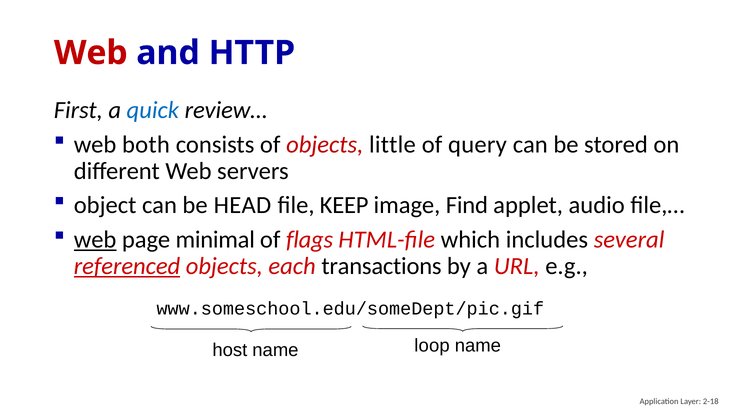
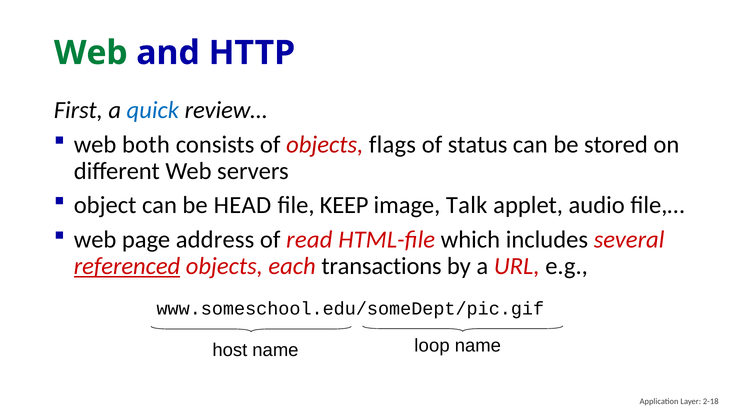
Web at (91, 53) colour: red -> green
little: little -> flags
query: query -> status
Find: Find -> Talk
web at (95, 240) underline: present -> none
minimal: minimal -> address
flags: flags -> read
